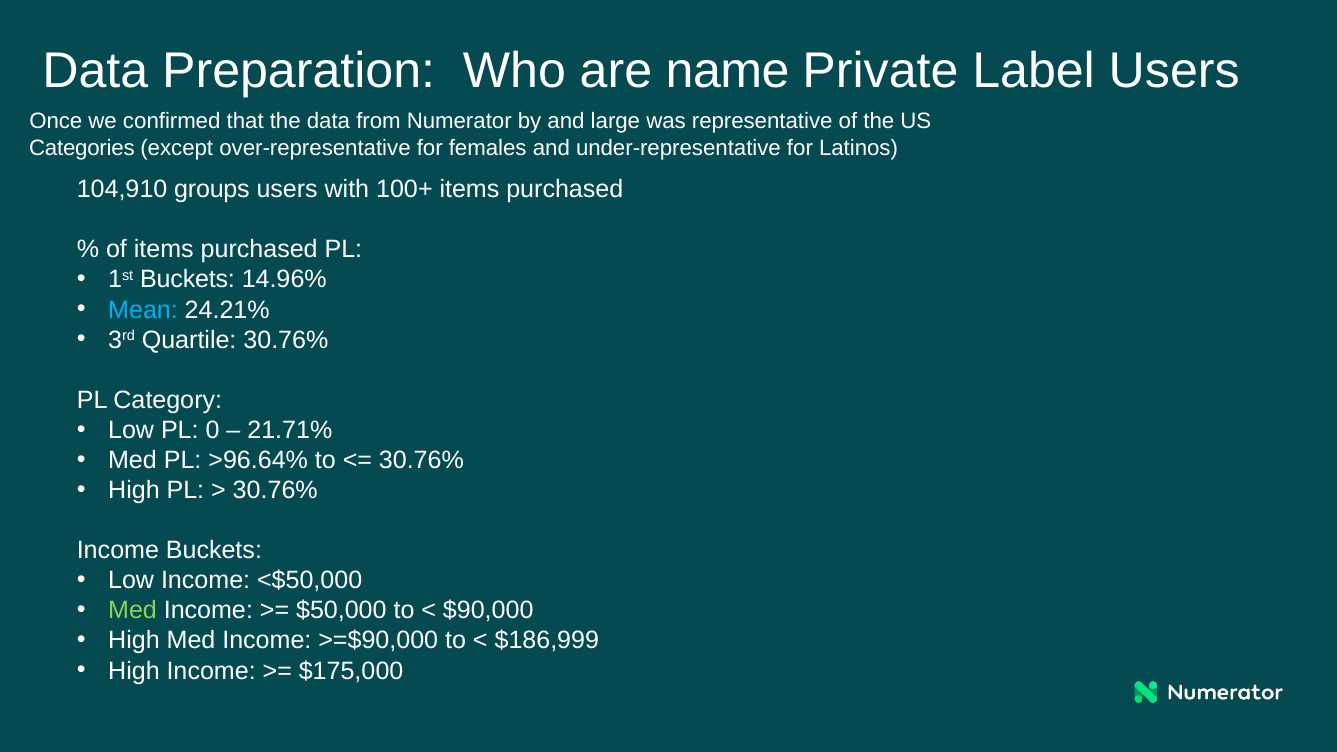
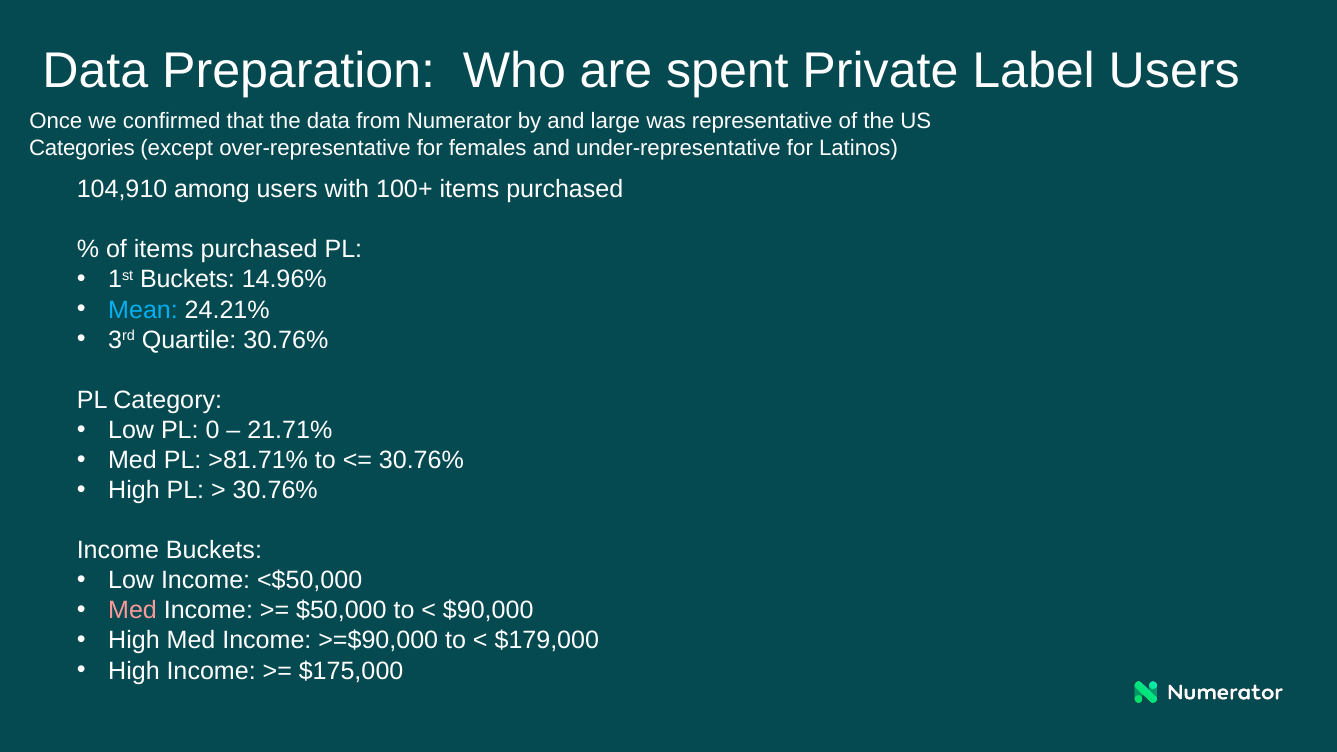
name: name -> spent
groups: groups -> among
>96.64%: >96.64% -> >81.71%
Med at (133, 611) colour: light green -> pink
$186,999: $186,999 -> $179,000
